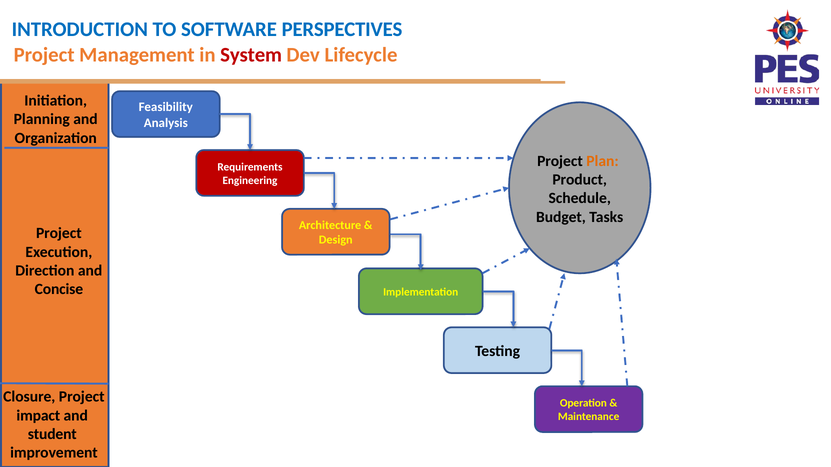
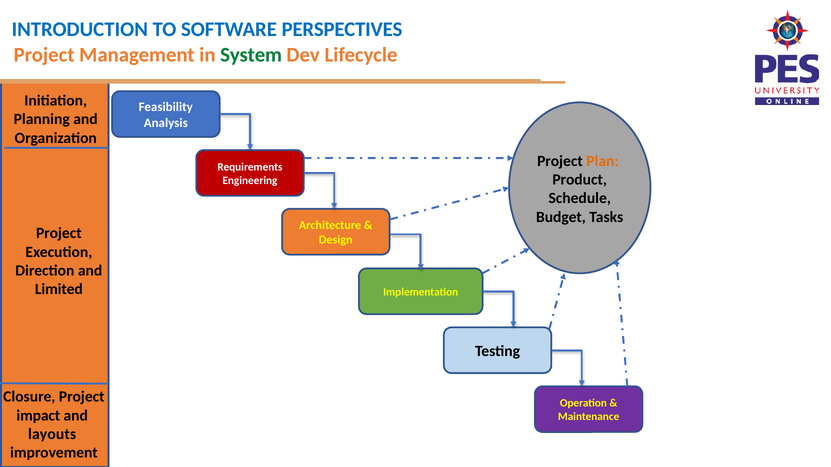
System colour: red -> green
Concise: Concise -> Limited
student: student -> layouts
